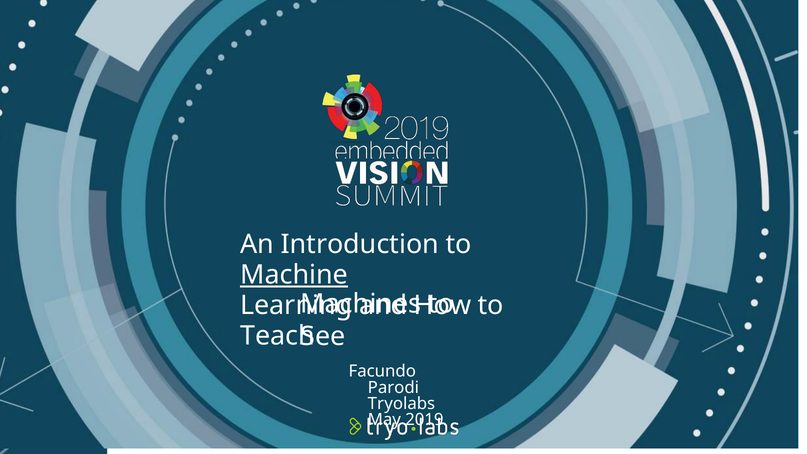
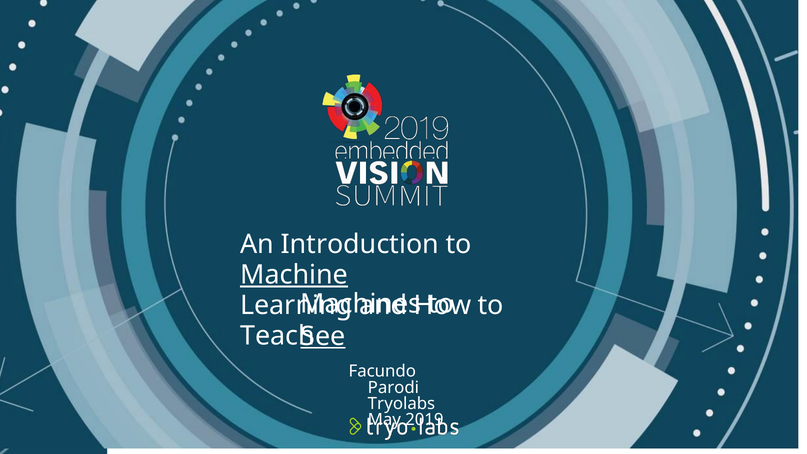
See underline: none -> present
